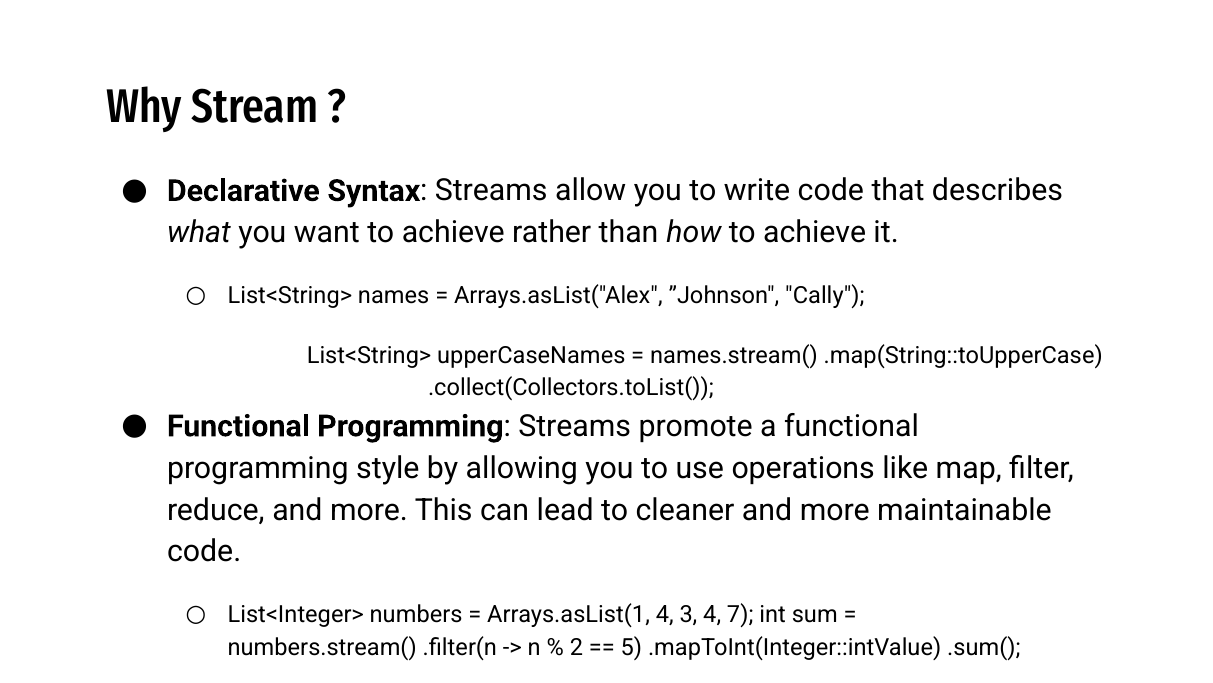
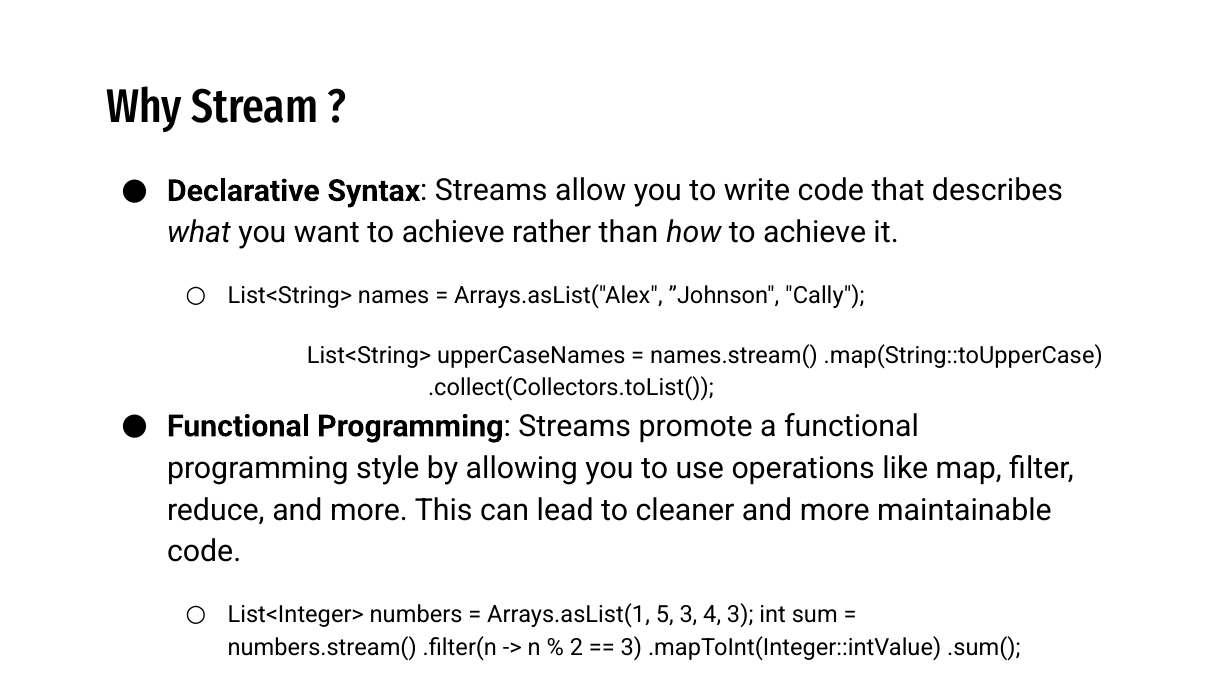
Arrays.asList(1 4: 4 -> 5
4 7: 7 -> 3
5 at (631, 647): 5 -> 3
